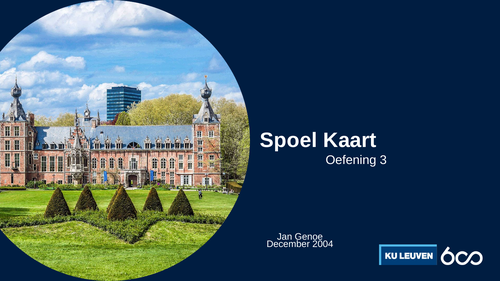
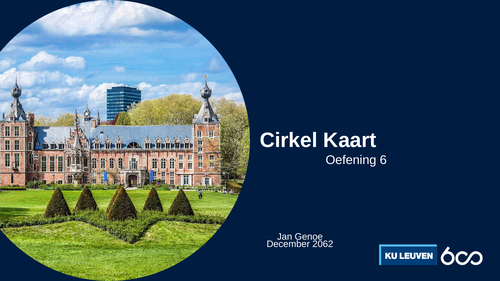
Spoel: Spoel -> Cirkel
3: 3 -> 6
2004: 2004 -> 2062
